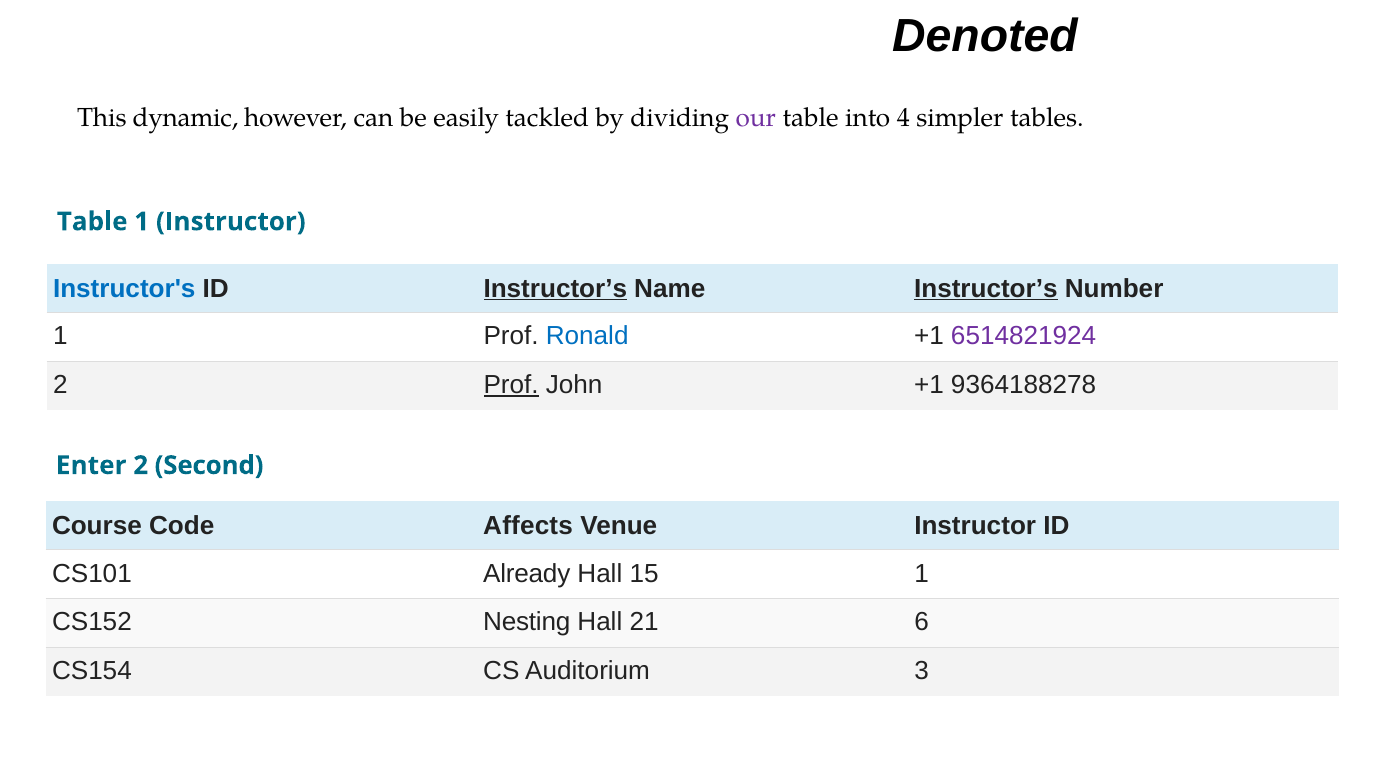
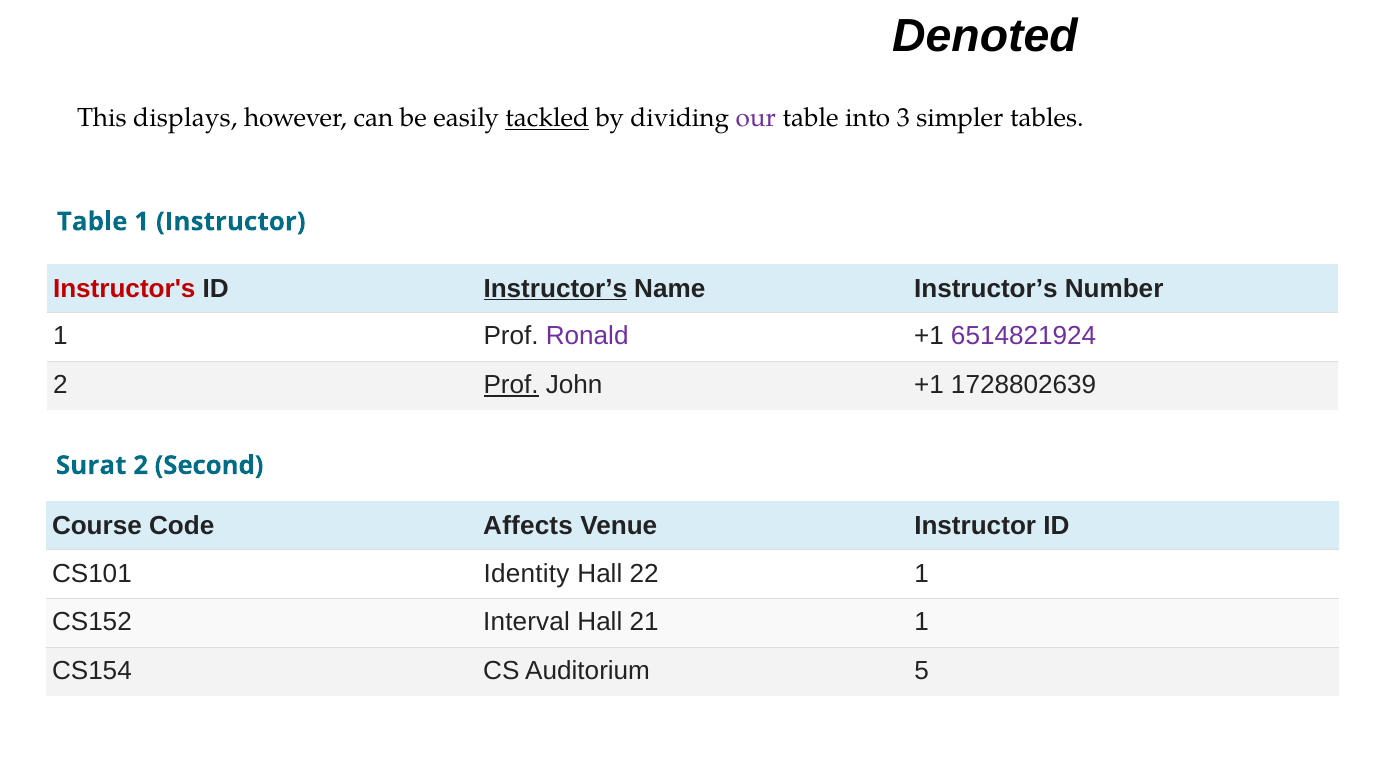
dynamic: dynamic -> displays
tackled underline: none -> present
4: 4 -> 3
Instructor's colour: blue -> red
Instructor’s at (986, 289) underline: present -> none
Ronald colour: blue -> purple
9364188278: 9364188278 -> 1728802639
Enter: Enter -> Surat
Already: Already -> Identity
15: 15 -> 22
Nesting: Nesting -> Interval
21 6: 6 -> 1
3: 3 -> 5
